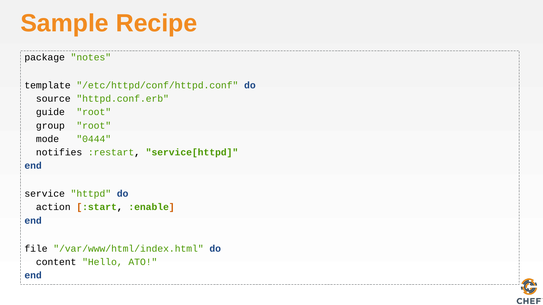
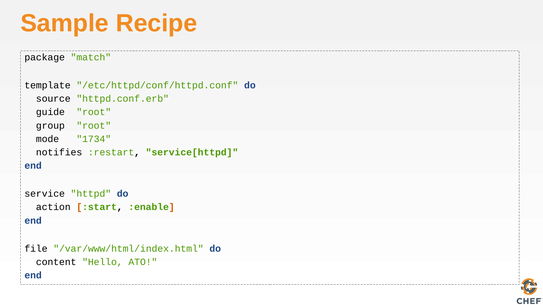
notes: notes -> match
0444: 0444 -> 1734
